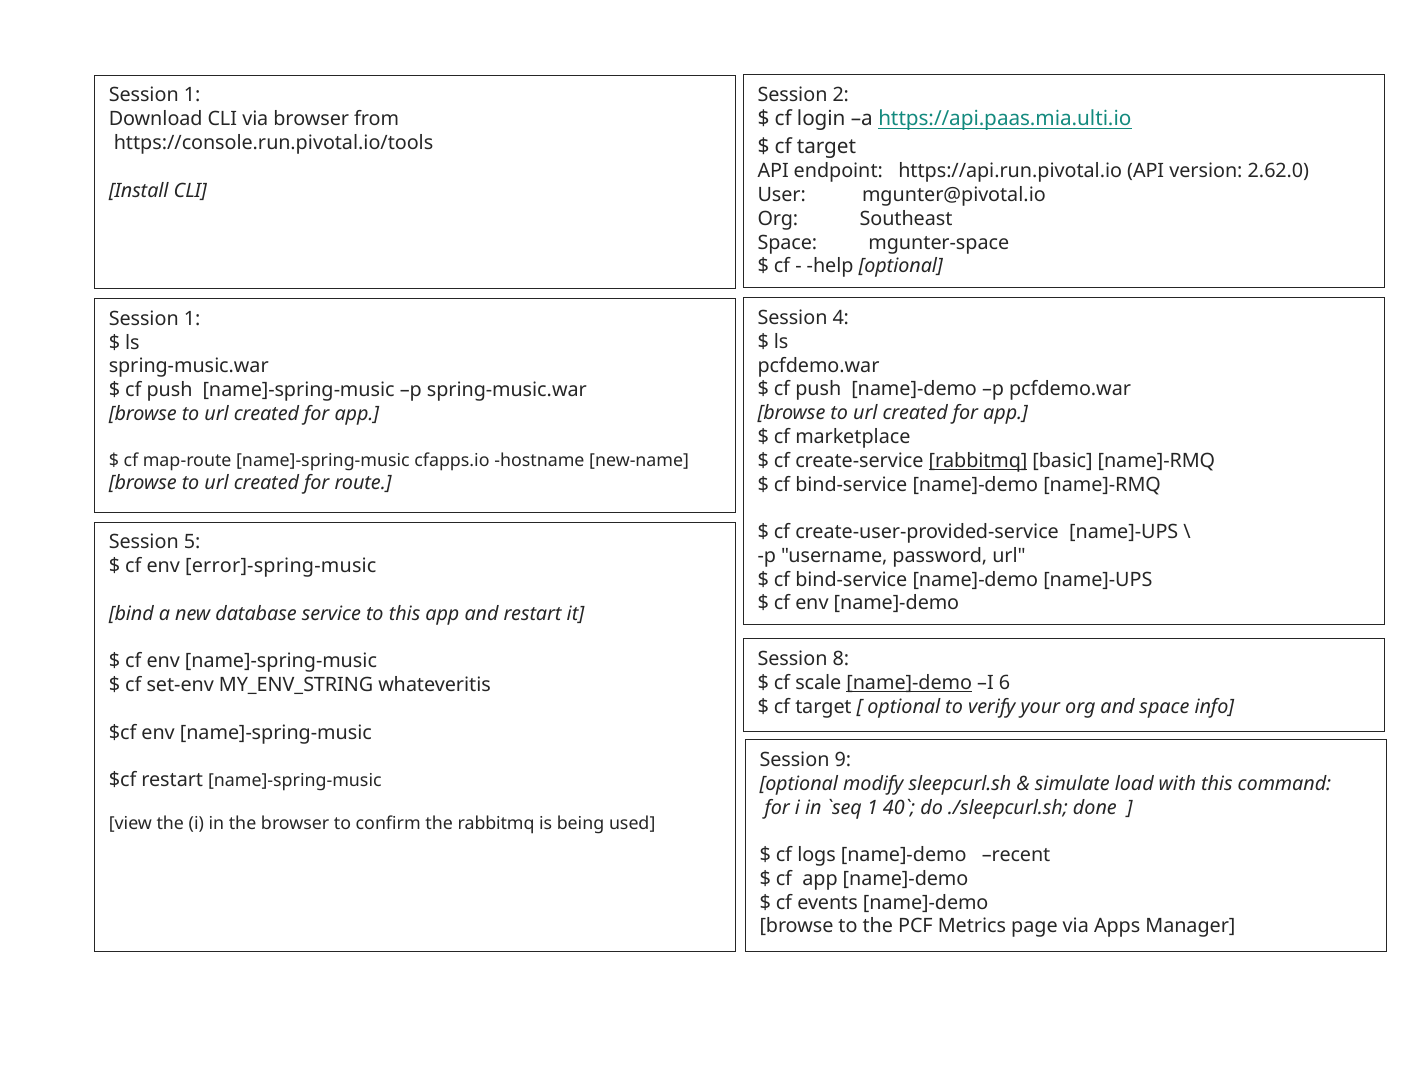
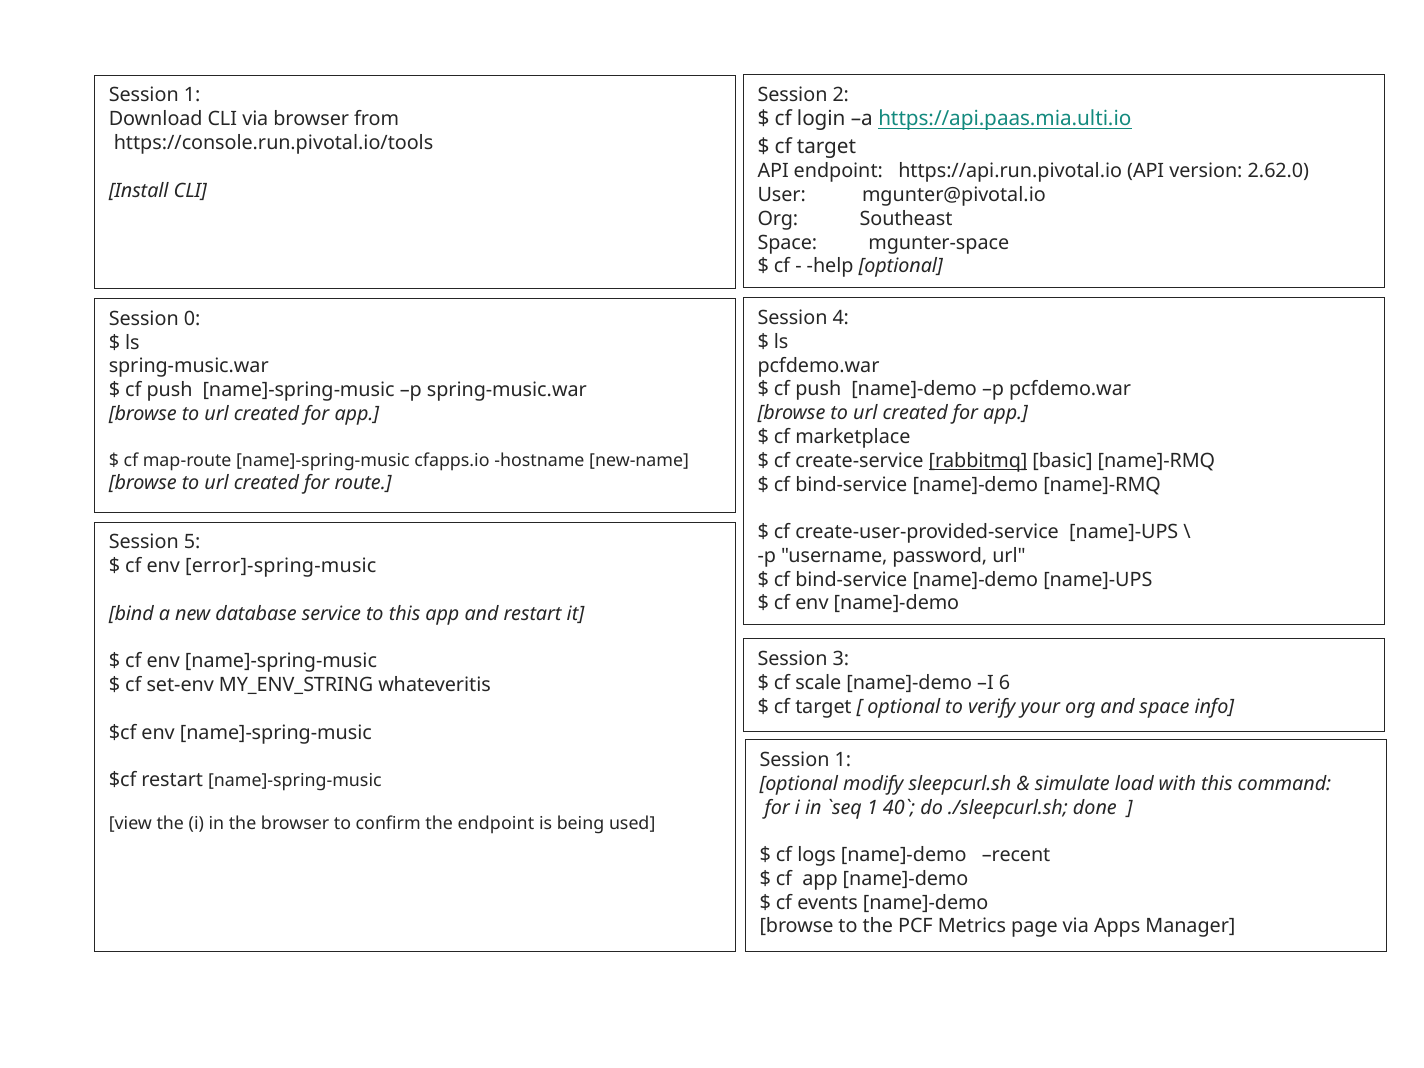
1 at (192, 319): 1 -> 0
8: 8 -> 3
name]-demo at (909, 683) underline: present -> none
9 at (843, 760): 9 -> 1
the rabbitmq: rabbitmq -> endpoint
